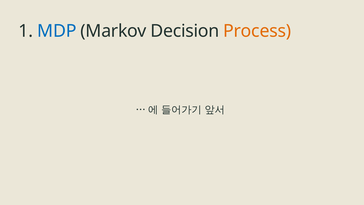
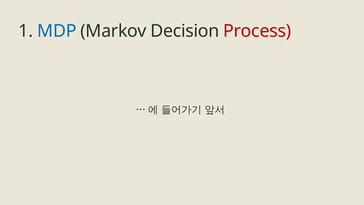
Process colour: orange -> red
